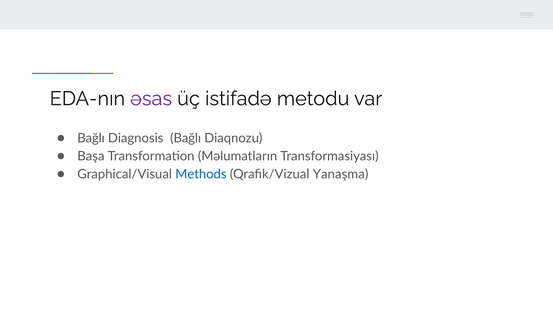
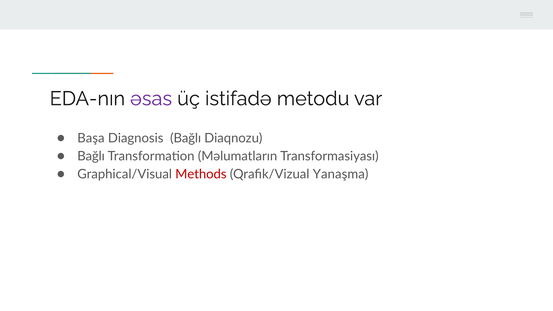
Bağlı at (91, 138): Bağlı -> Başa
Başa at (91, 156): Başa -> Bağlı
Methods colour: blue -> red
